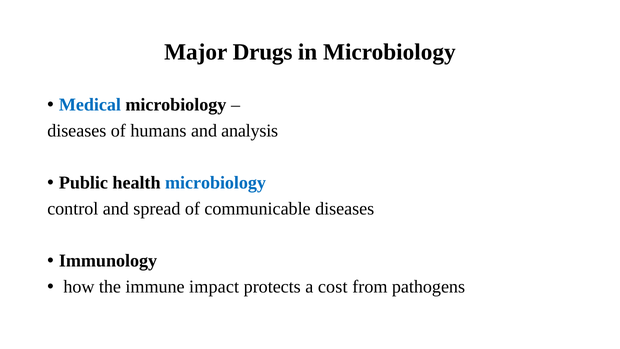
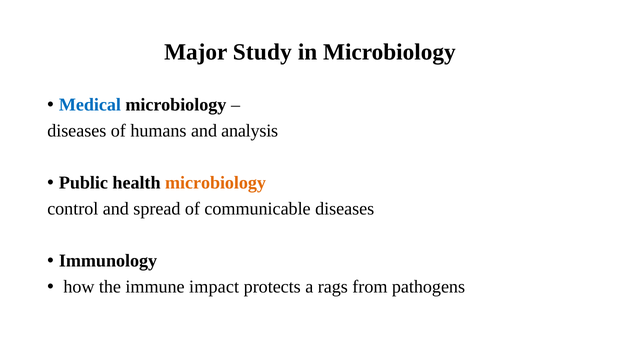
Drugs: Drugs -> Study
microbiology at (216, 183) colour: blue -> orange
cost: cost -> rags
